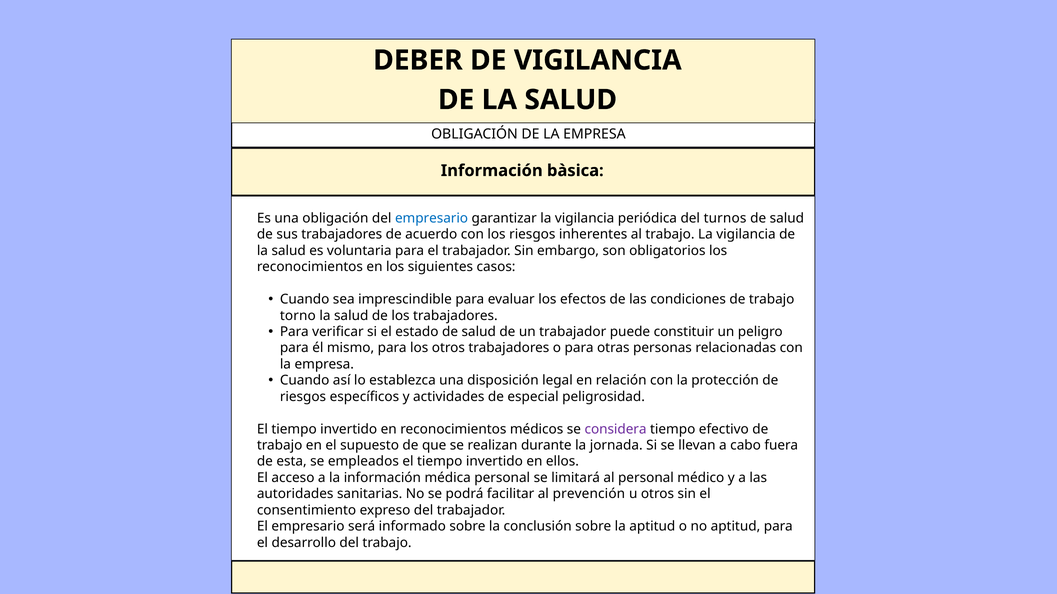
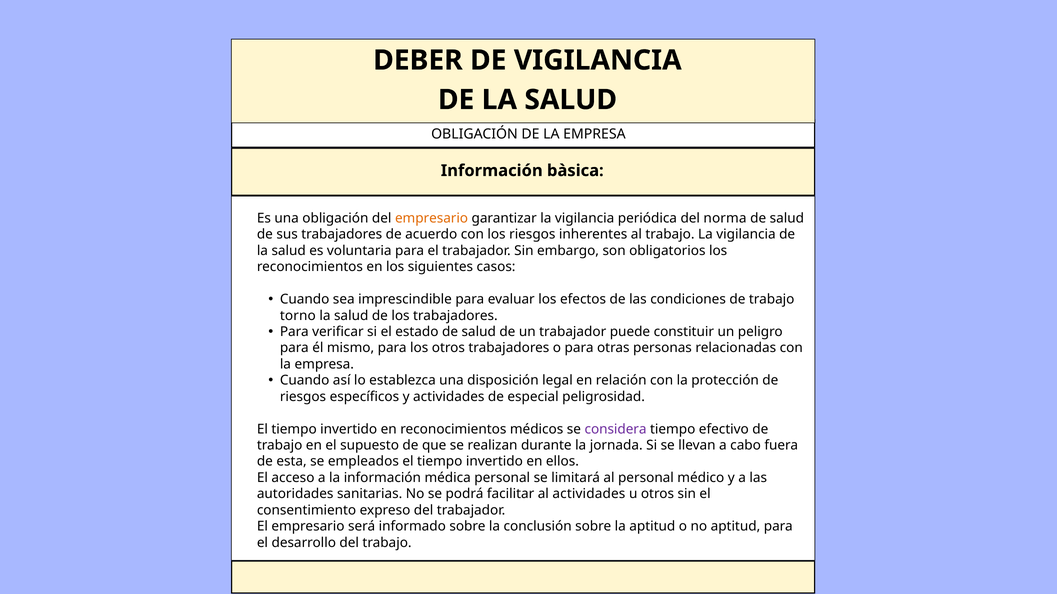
empresario at (432, 218) colour: blue -> orange
turnos: turnos -> norma
al prevención: prevención -> actividades
